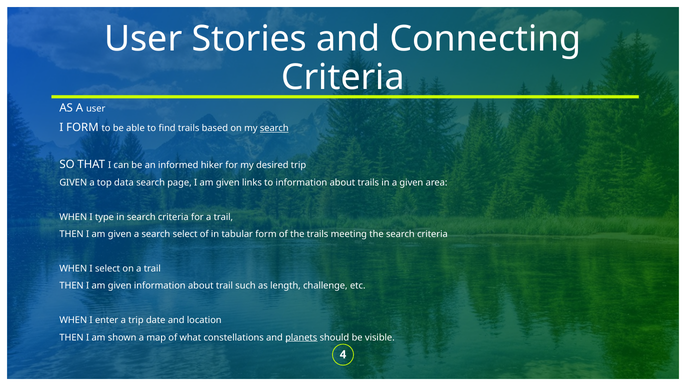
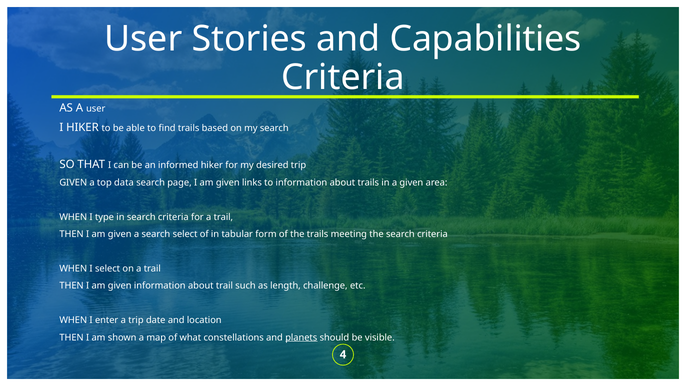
Connecting: Connecting -> Capabilities
I FORM: FORM -> HIKER
search at (274, 128) underline: present -> none
